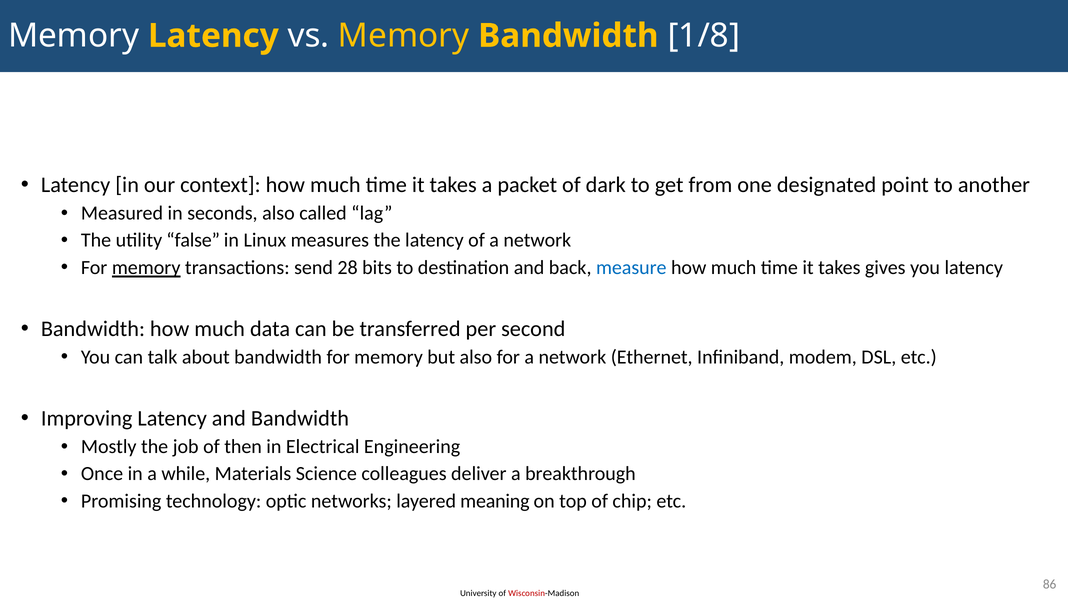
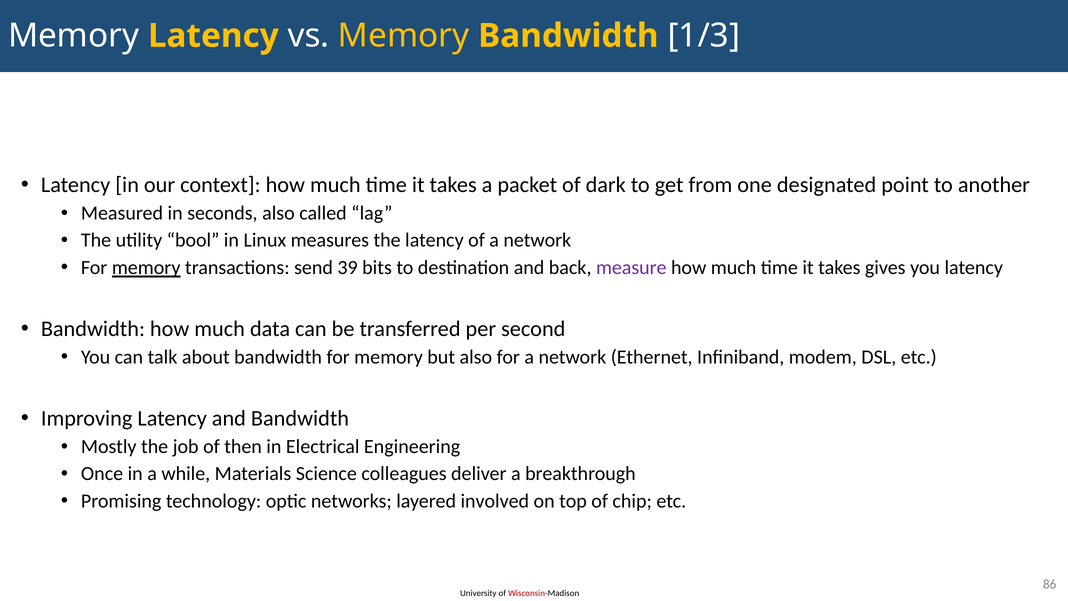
1/8: 1/8 -> 1/3
false: false -> bool
28: 28 -> 39
measure colour: blue -> purple
meaning: meaning -> involved
